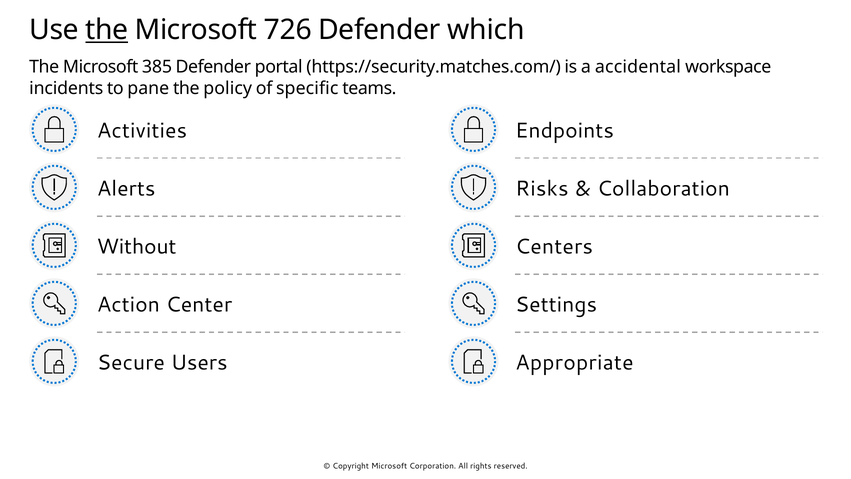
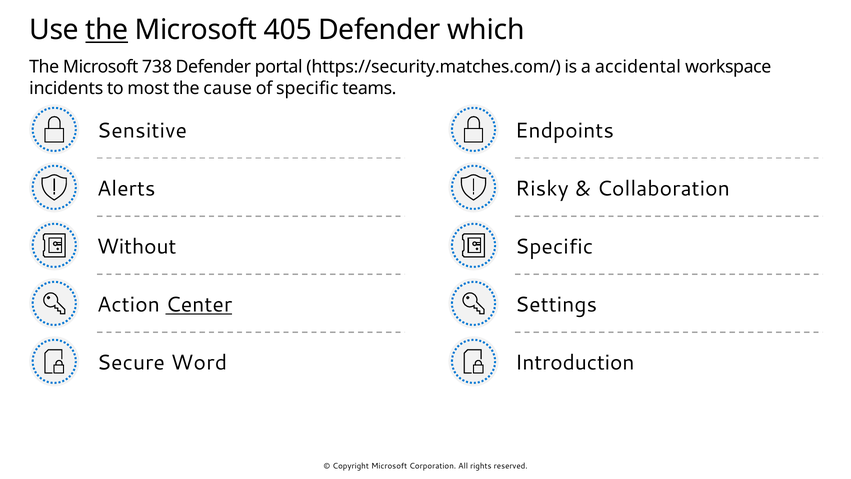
726: 726 -> 405
385: 385 -> 738
pane: pane -> most
policy: policy -> cause
Activities: Activities -> Sensitive
Risks: Risks -> Risky
Centers at (554, 247): Centers -> Specific
Center underline: none -> present
Users: Users -> Word
Appropriate: Appropriate -> Introduction
